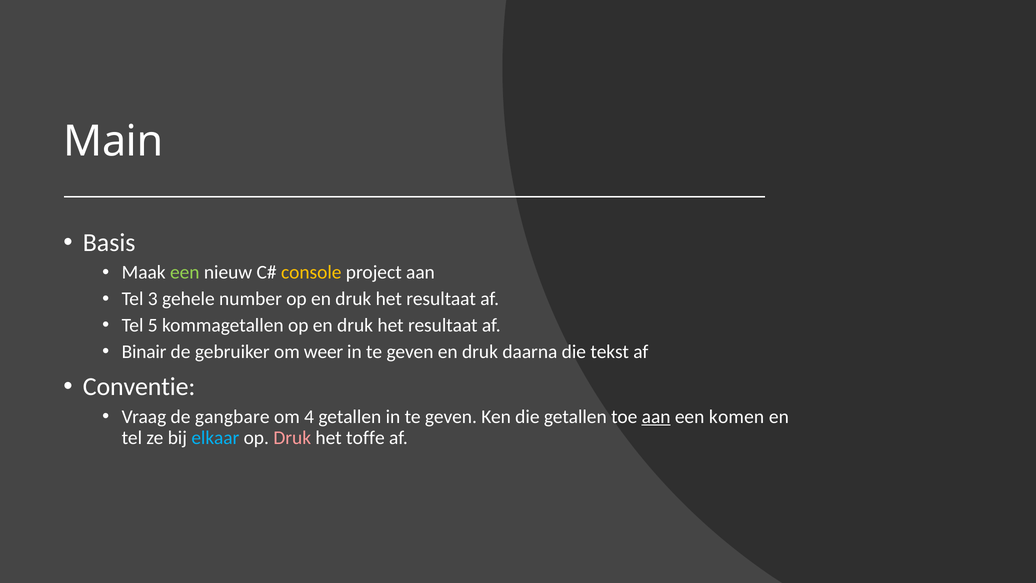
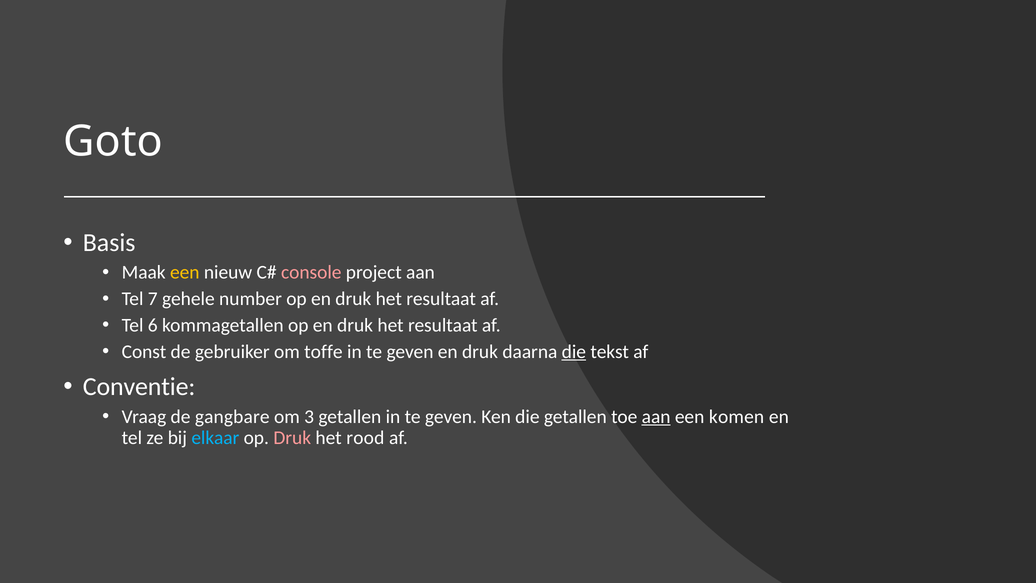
Main: Main -> Goto
een at (185, 272) colour: light green -> yellow
console colour: yellow -> pink
3: 3 -> 7
5: 5 -> 6
Binair: Binair -> Const
weer: weer -> toffe
die at (574, 351) underline: none -> present
4: 4 -> 3
toffe: toffe -> rood
